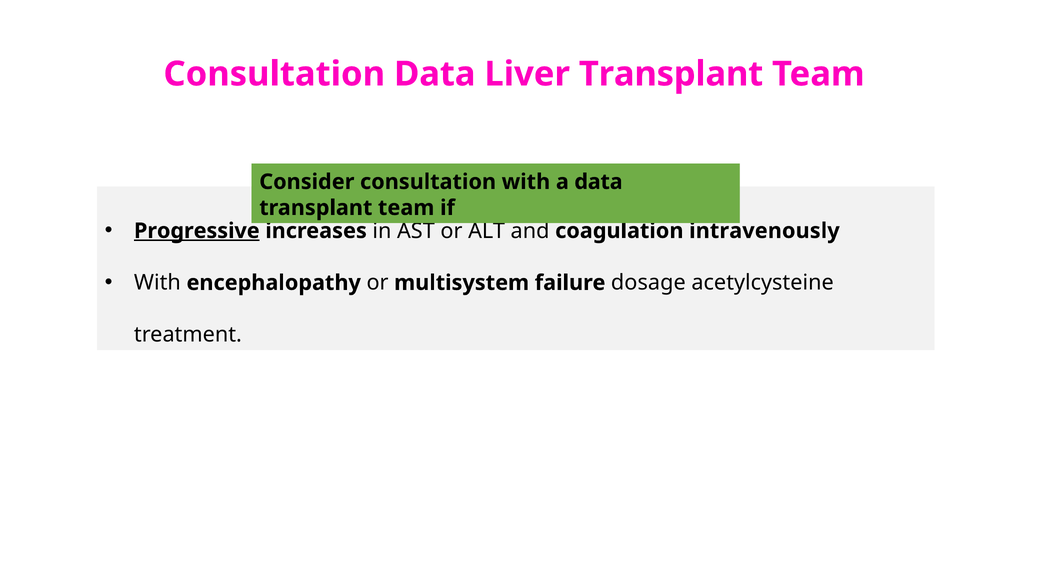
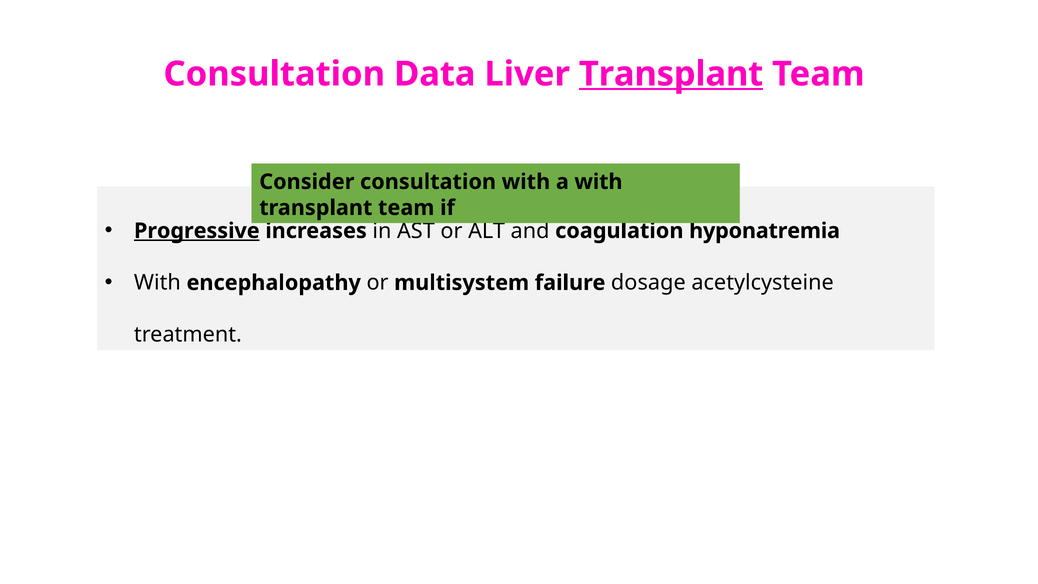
Transplant at (671, 74) underline: none -> present
a data: data -> with
intravenously: intravenously -> hyponatremia
